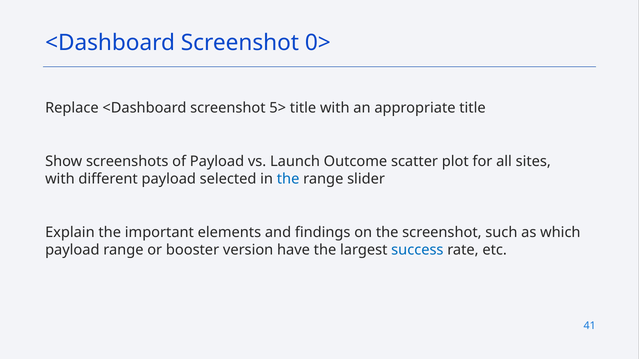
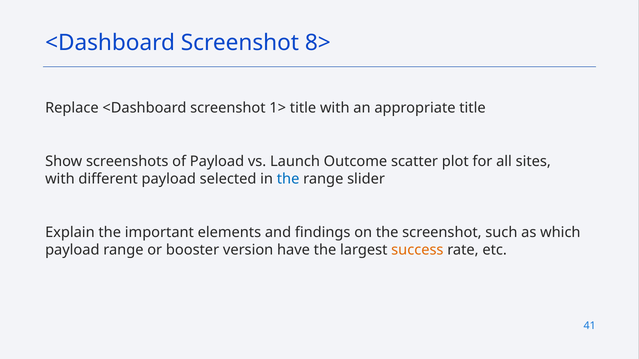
0>: 0> -> 8>
5>: 5> -> 1>
success colour: blue -> orange
